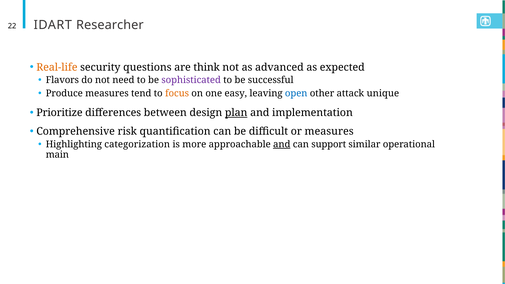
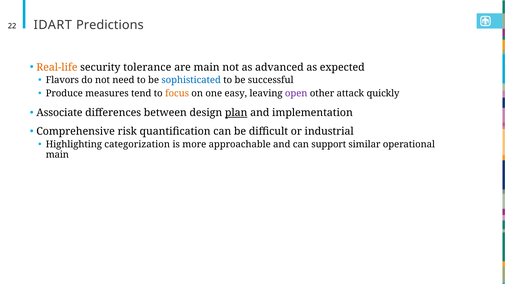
Researcher: Researcher -> Predictions
questions: questions -> tolerance
are think: think -> main
sophisticated colour: purple -> blue
open colour: blue -> purple
unique: unique -> quickly
Prioritize: Prioritize -> Associate
or measures: measures -> industrial
and at (282, 144) underline: present -> none
